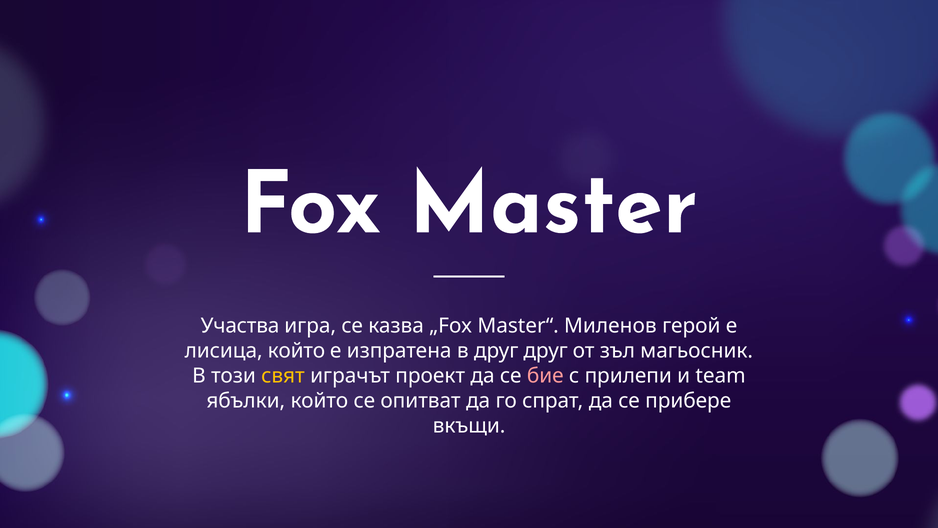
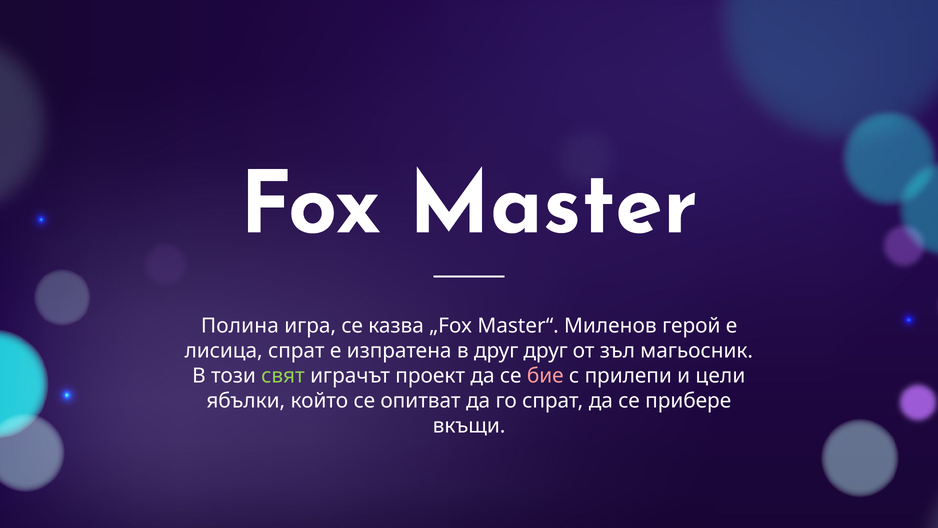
Участва: Участва -> Полина
лисица който: който -> спрат
свят colour: yellow -> light green
team: team -> цели
